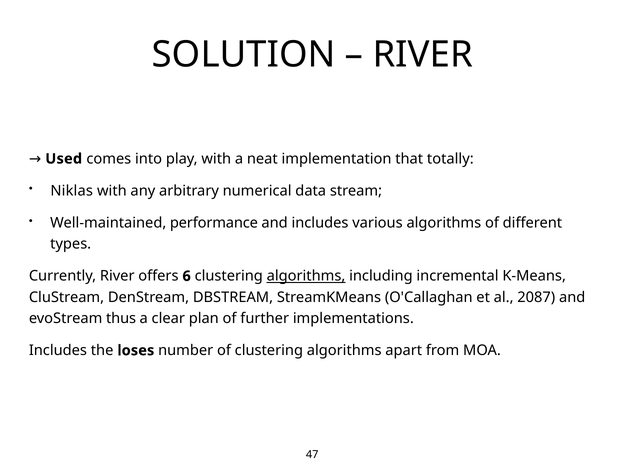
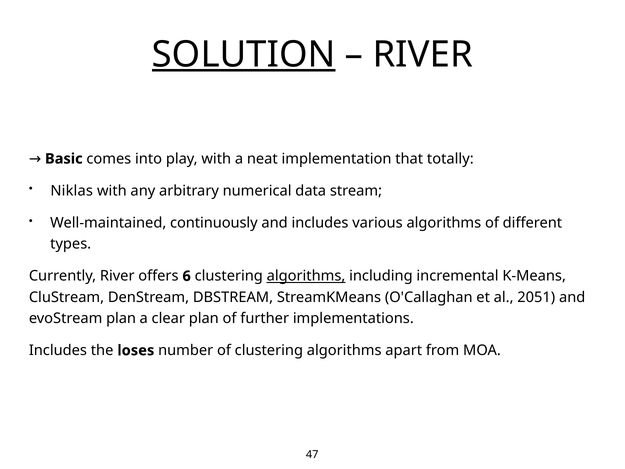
SOLUTION underline: none -> present
Used: Used -> Basic
performance: performance -> continuously
2087: 2087 -> 2051
evoStream thus: thus -> plan
